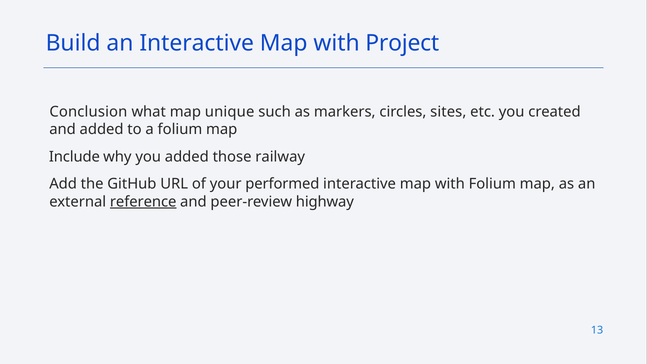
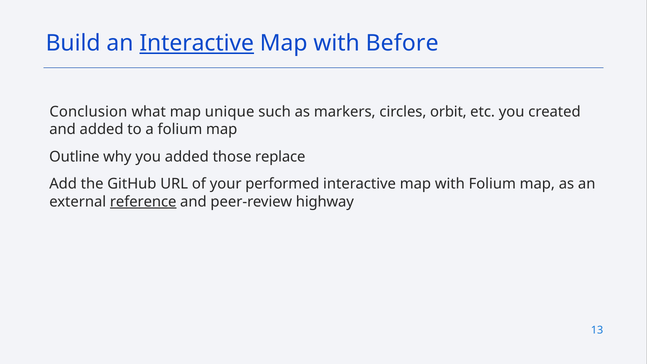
Interactive at (197, 43) underline: none -> present
Project: Project -> Before
sites: sites -> orbit
Include: Include -> Outline
railway: railway -> replace
